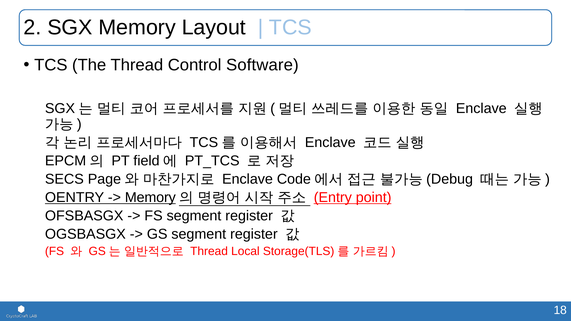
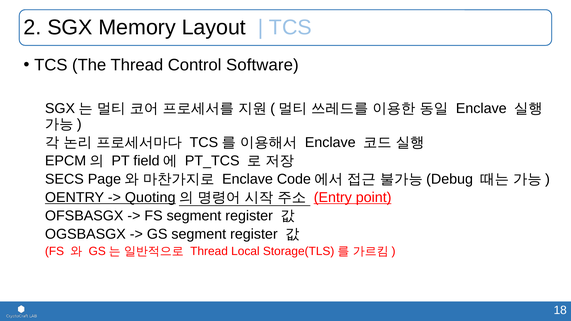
Memory at (150, 198): Memory -> Quoting
